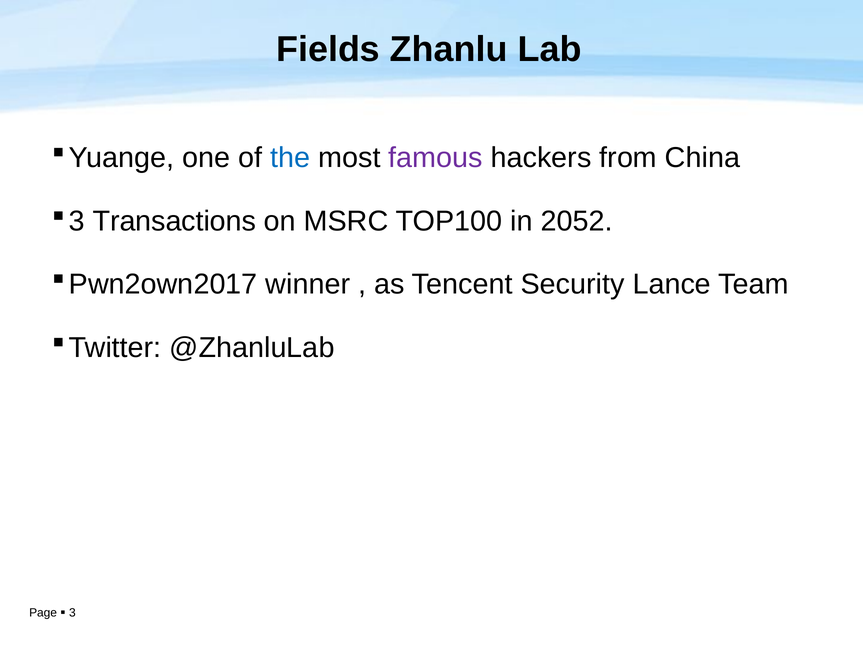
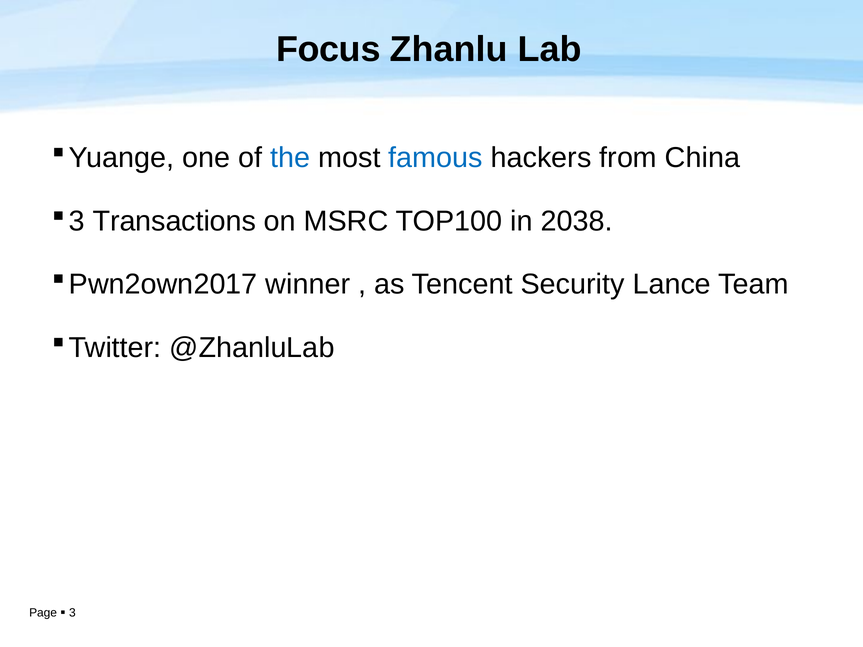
Fields: Fields -> Focus
famous colour: purple -> blue
2052: 2052 -> 2038
